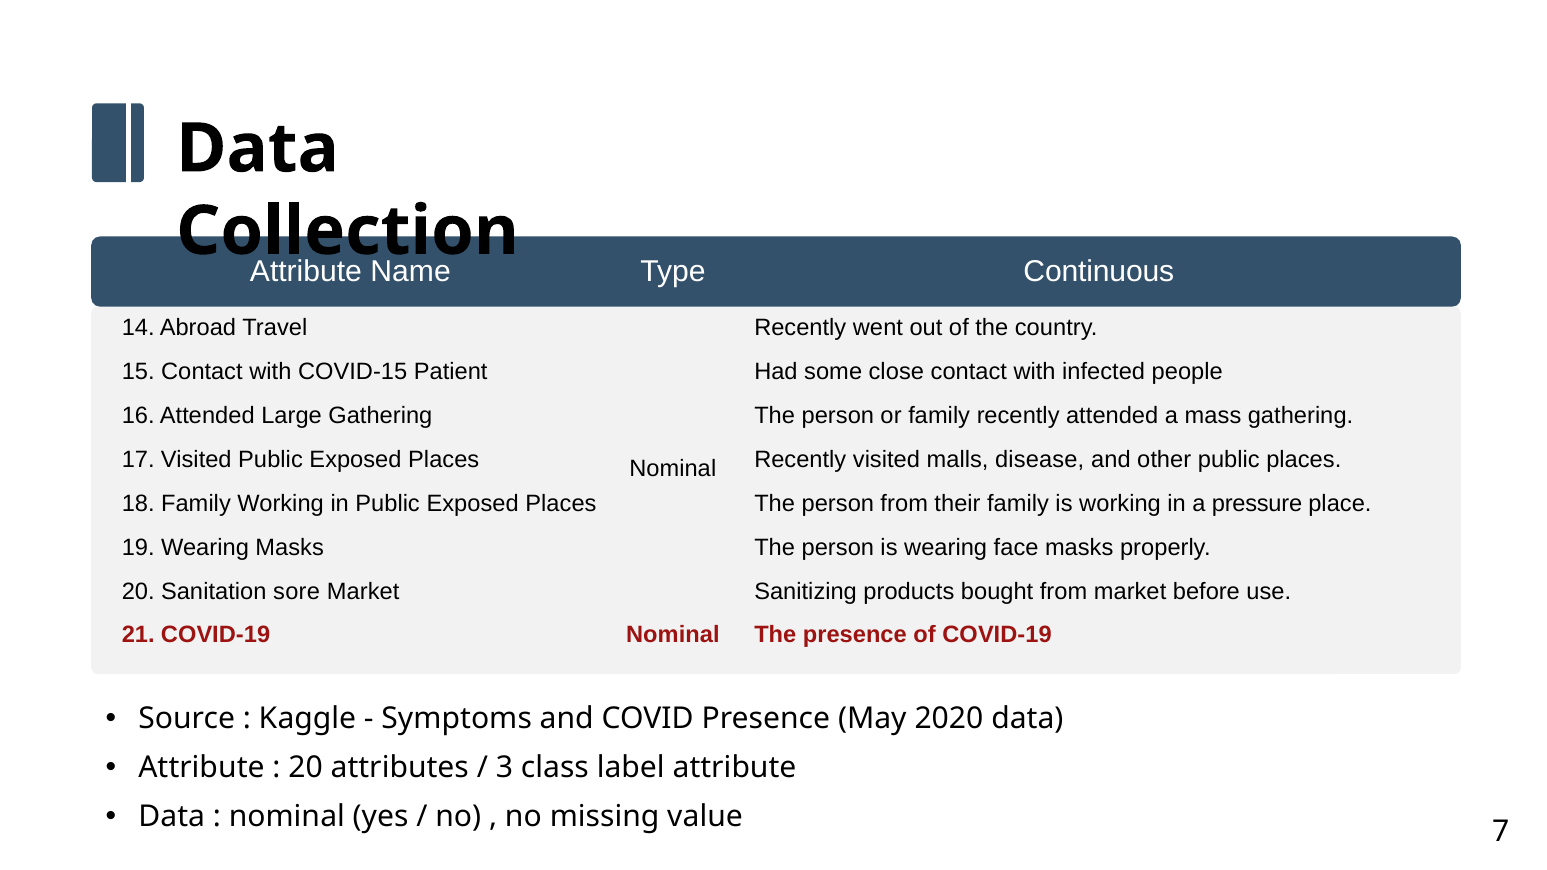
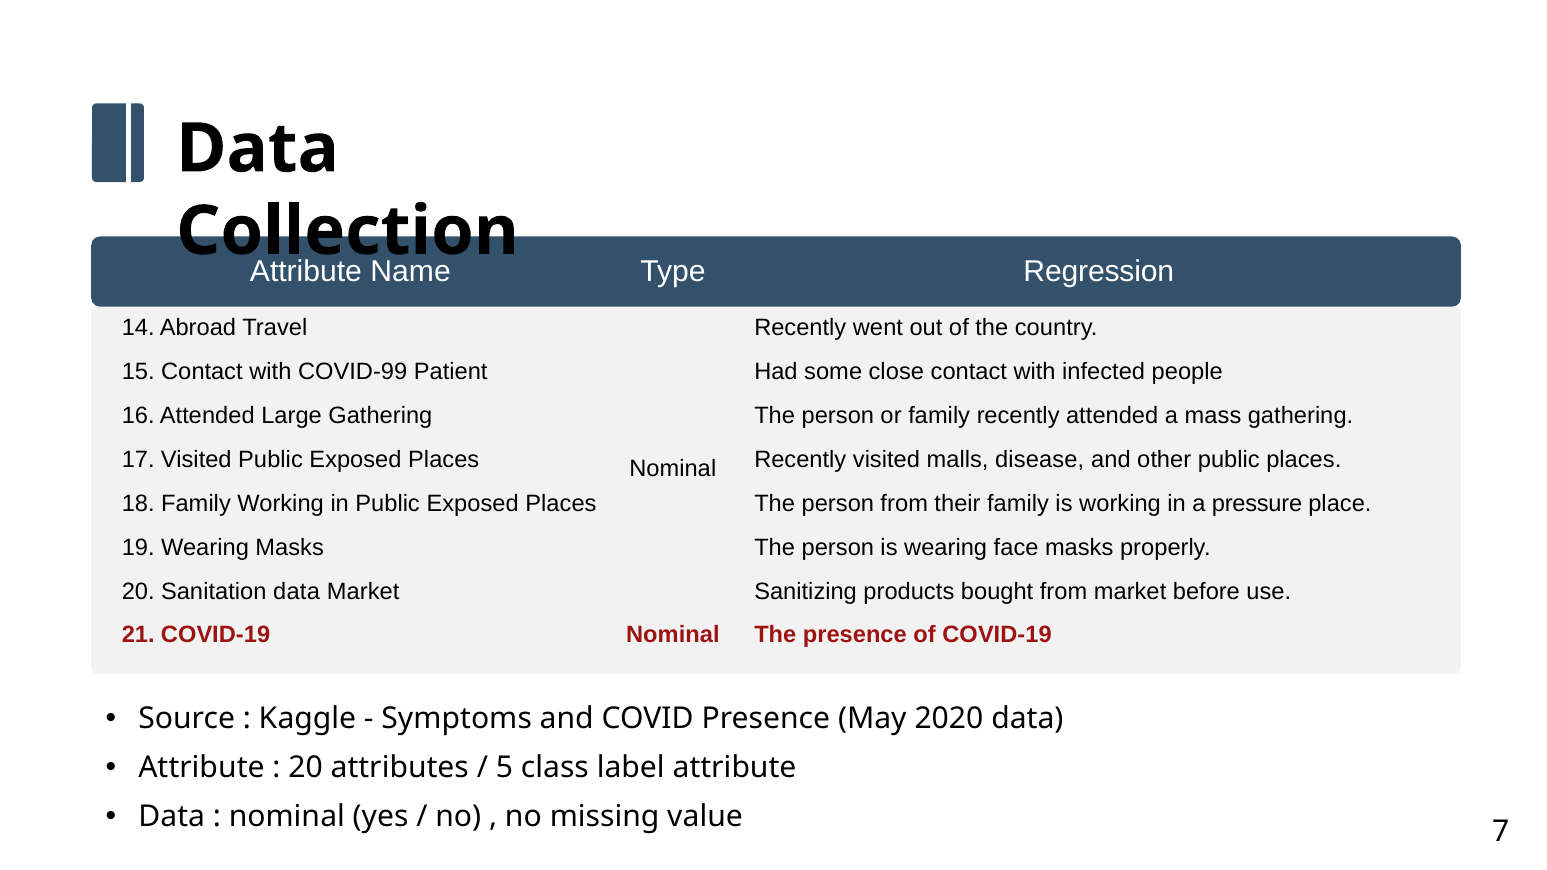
Continuous: Continuous -> Regression
COVID-15: COVID-15 -> COVID-99
Sanitation sore: sore -> data
3: 3 -> 5
